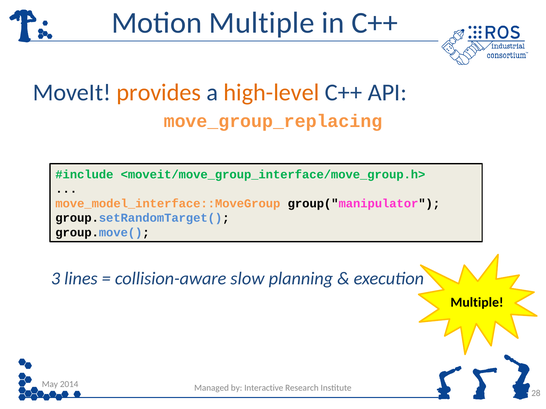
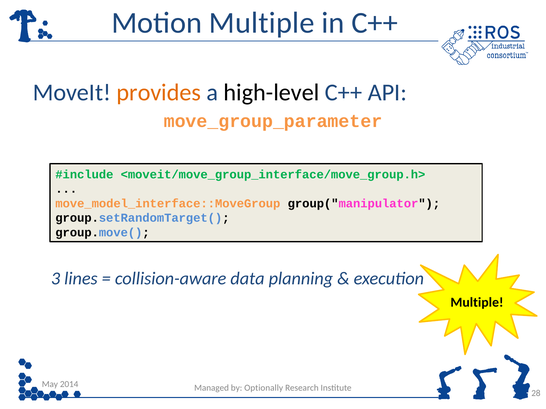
high-level colour: orange -> black
move_group_replacing: move_group_replacing -> move_group_parameter
slow: slow -> data
Interactive: Interactive -> Optionally
